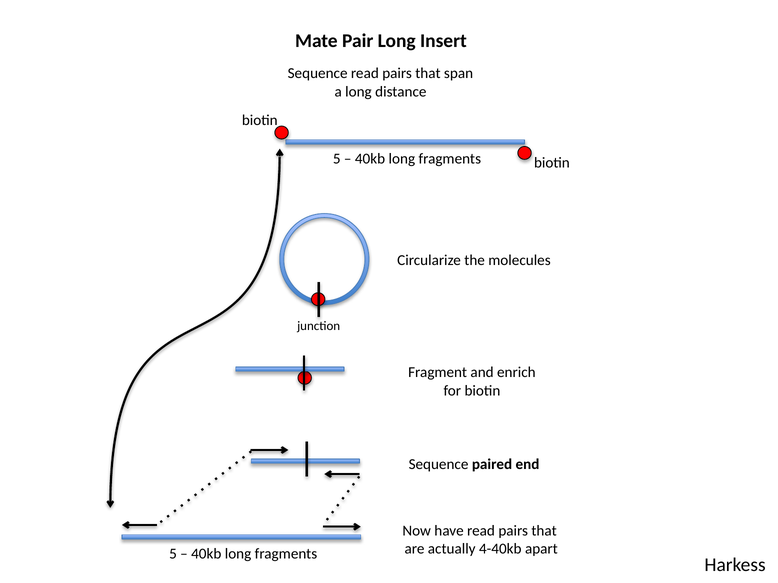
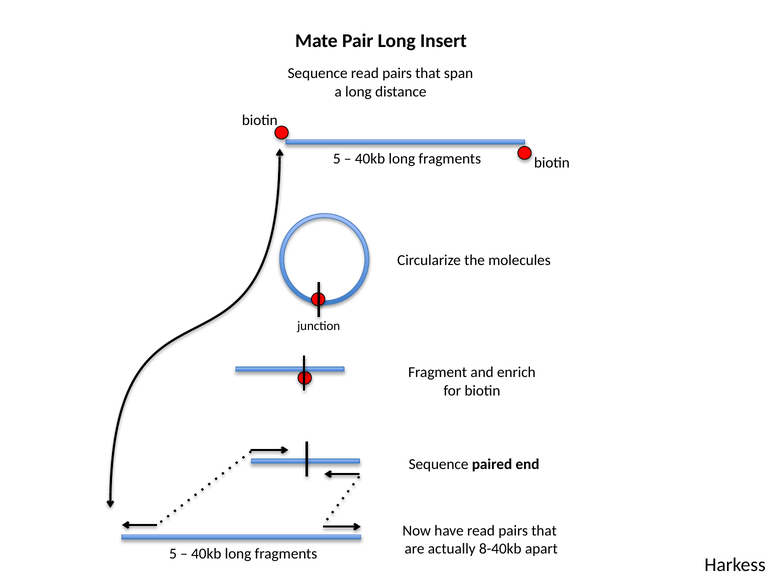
4-40kb: 4-40kb -> 8-40kb
